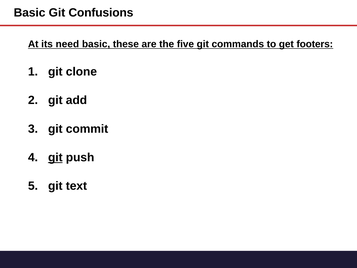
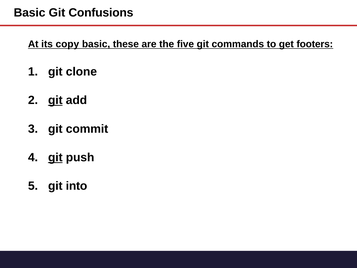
need: need -> copy
git at (55, 100) underline: none -> present
text: text -> into
